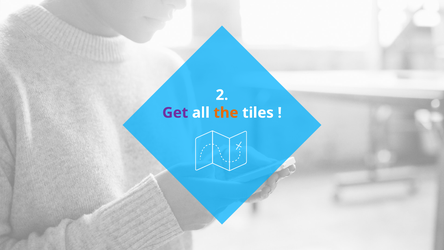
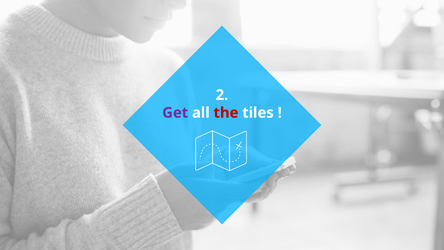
the colour: orange -> red
